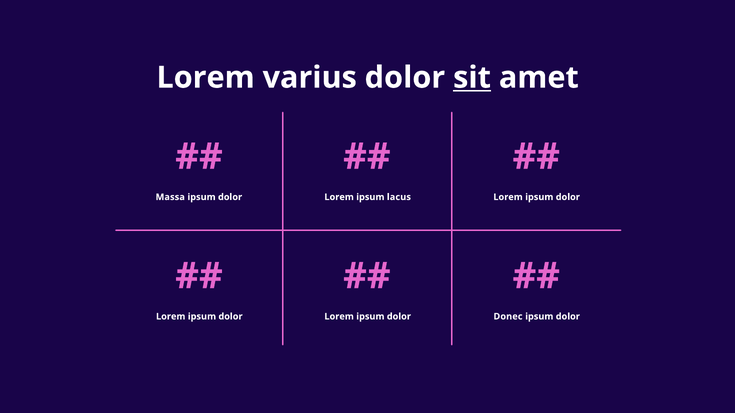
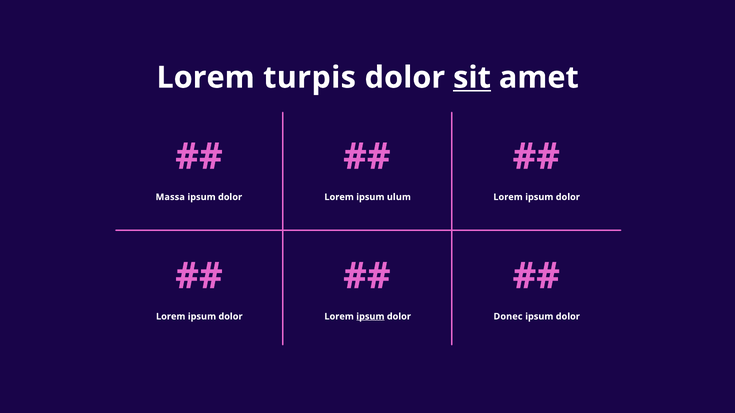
varius: varius -> turpis
lacus: lacus -> ulum
ipsum at (370, 317) underline: none -> present
